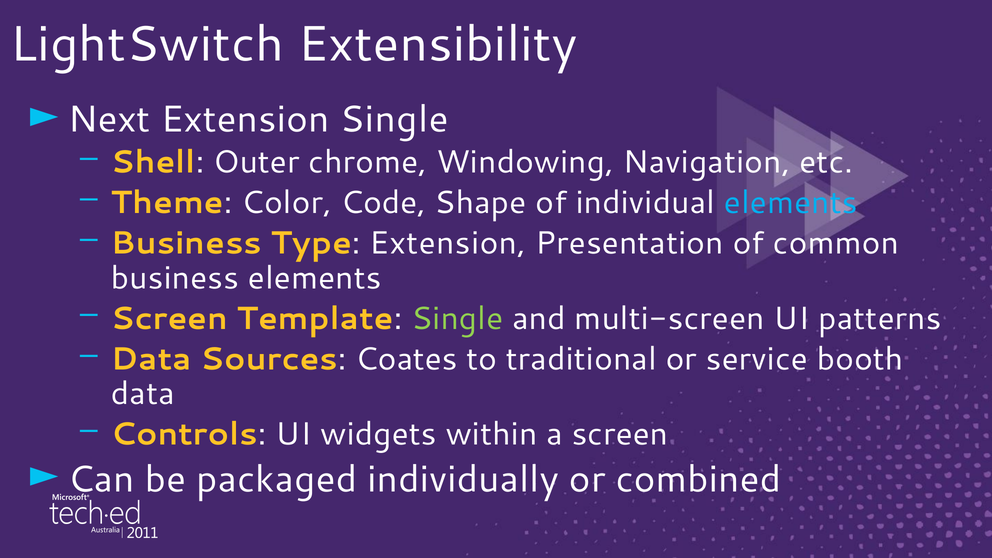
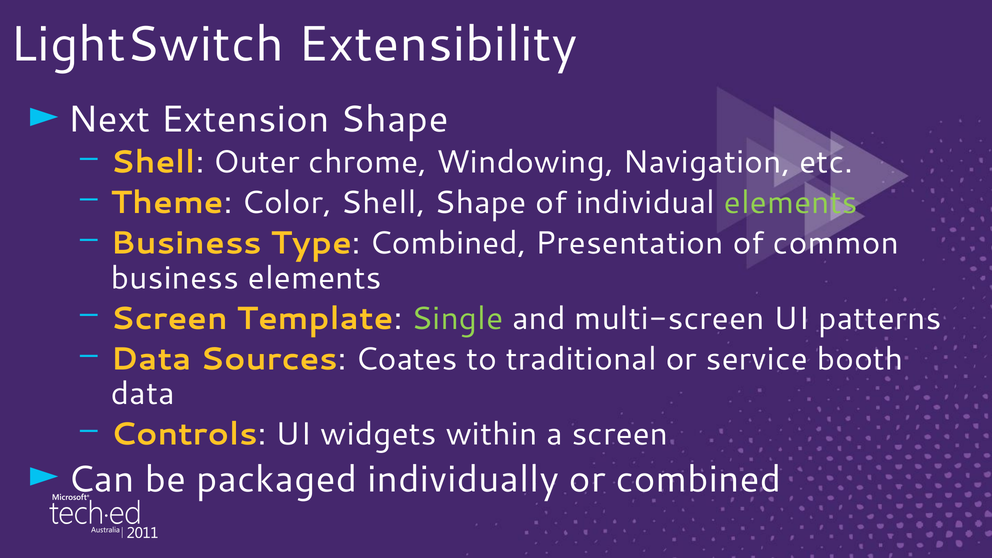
Extension Single: Single -> Shape
Color Code: Code -> Shell
elements at (791, 203) colour: light blue -> light green
Type Extension: Extension -> Combined
